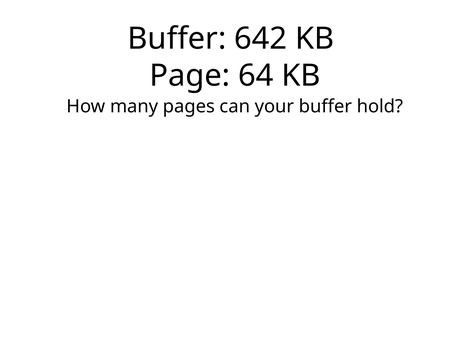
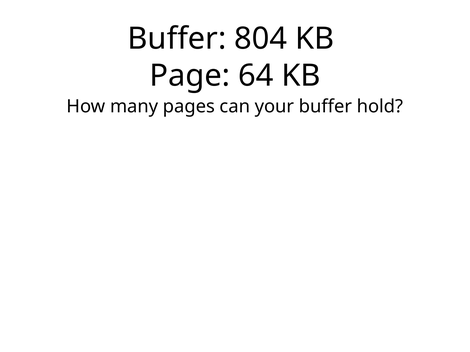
642: 642 -> 804
